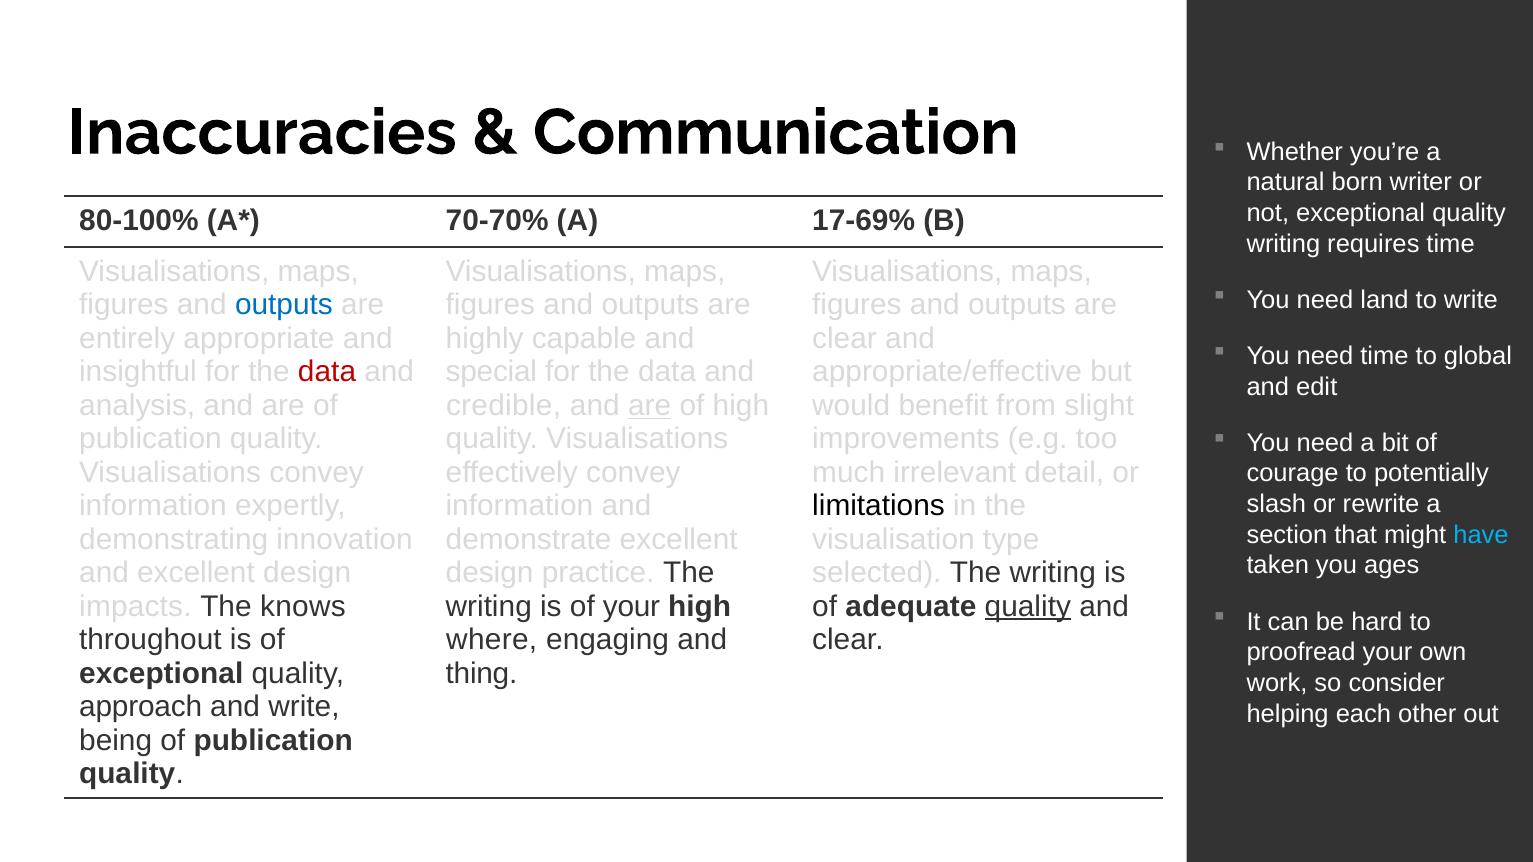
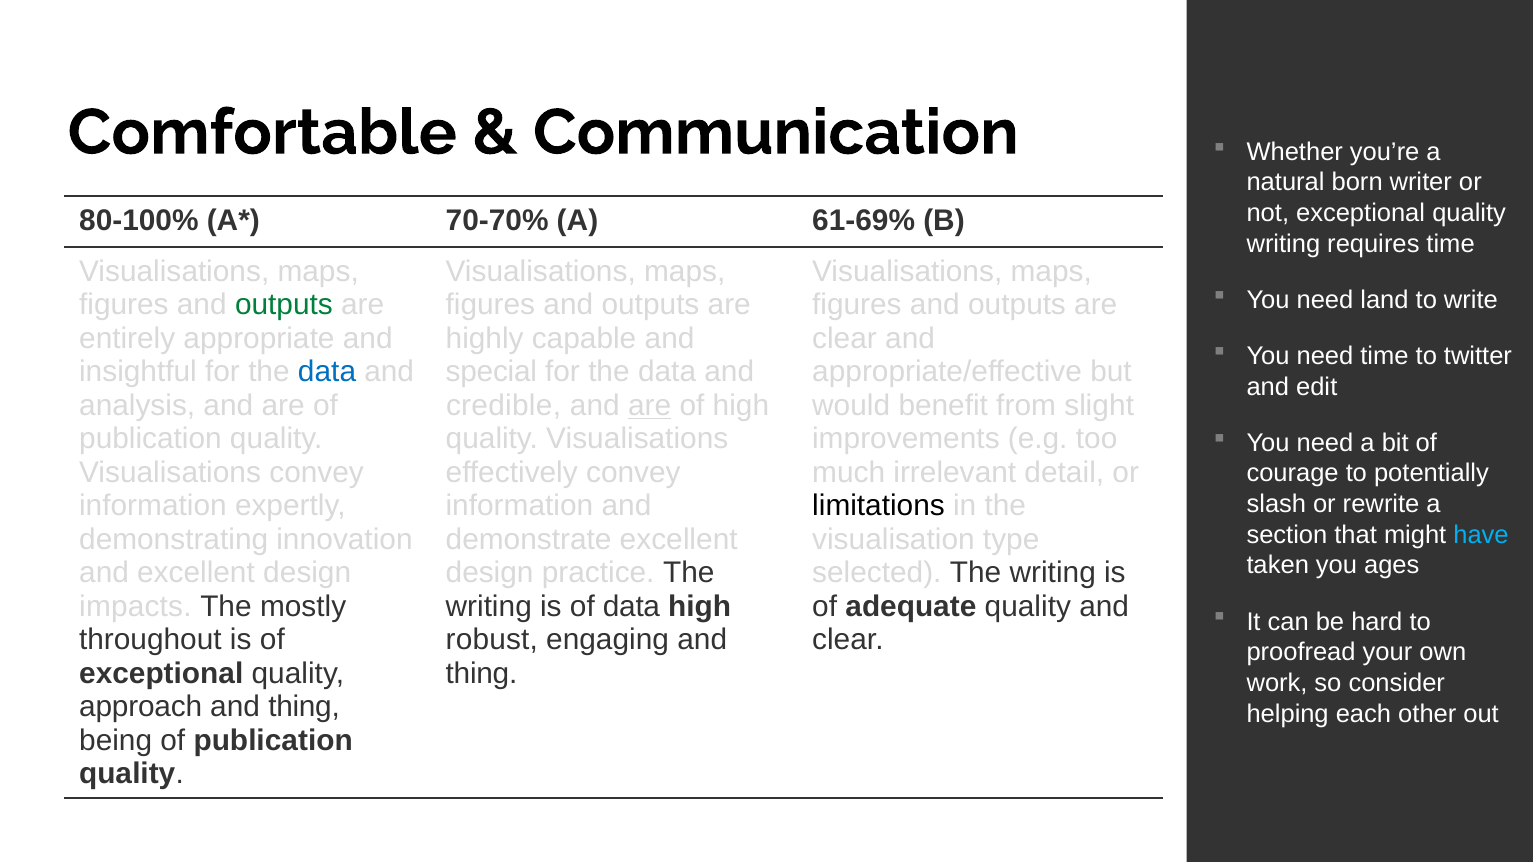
Inaccuracies: Inaccuracies -> Comfortable
17-69%: 17-69% -> 61-69%
outputs at (284, 305) colour: blue -> green
global: global -> twitter
data at (327, 372) colour: red -> blue
knows: knows -> mostly
of your: your -> data
quality at (1028, 607) underline: present -> none
where: where -> robust
write at (304, 707): write -> thing
